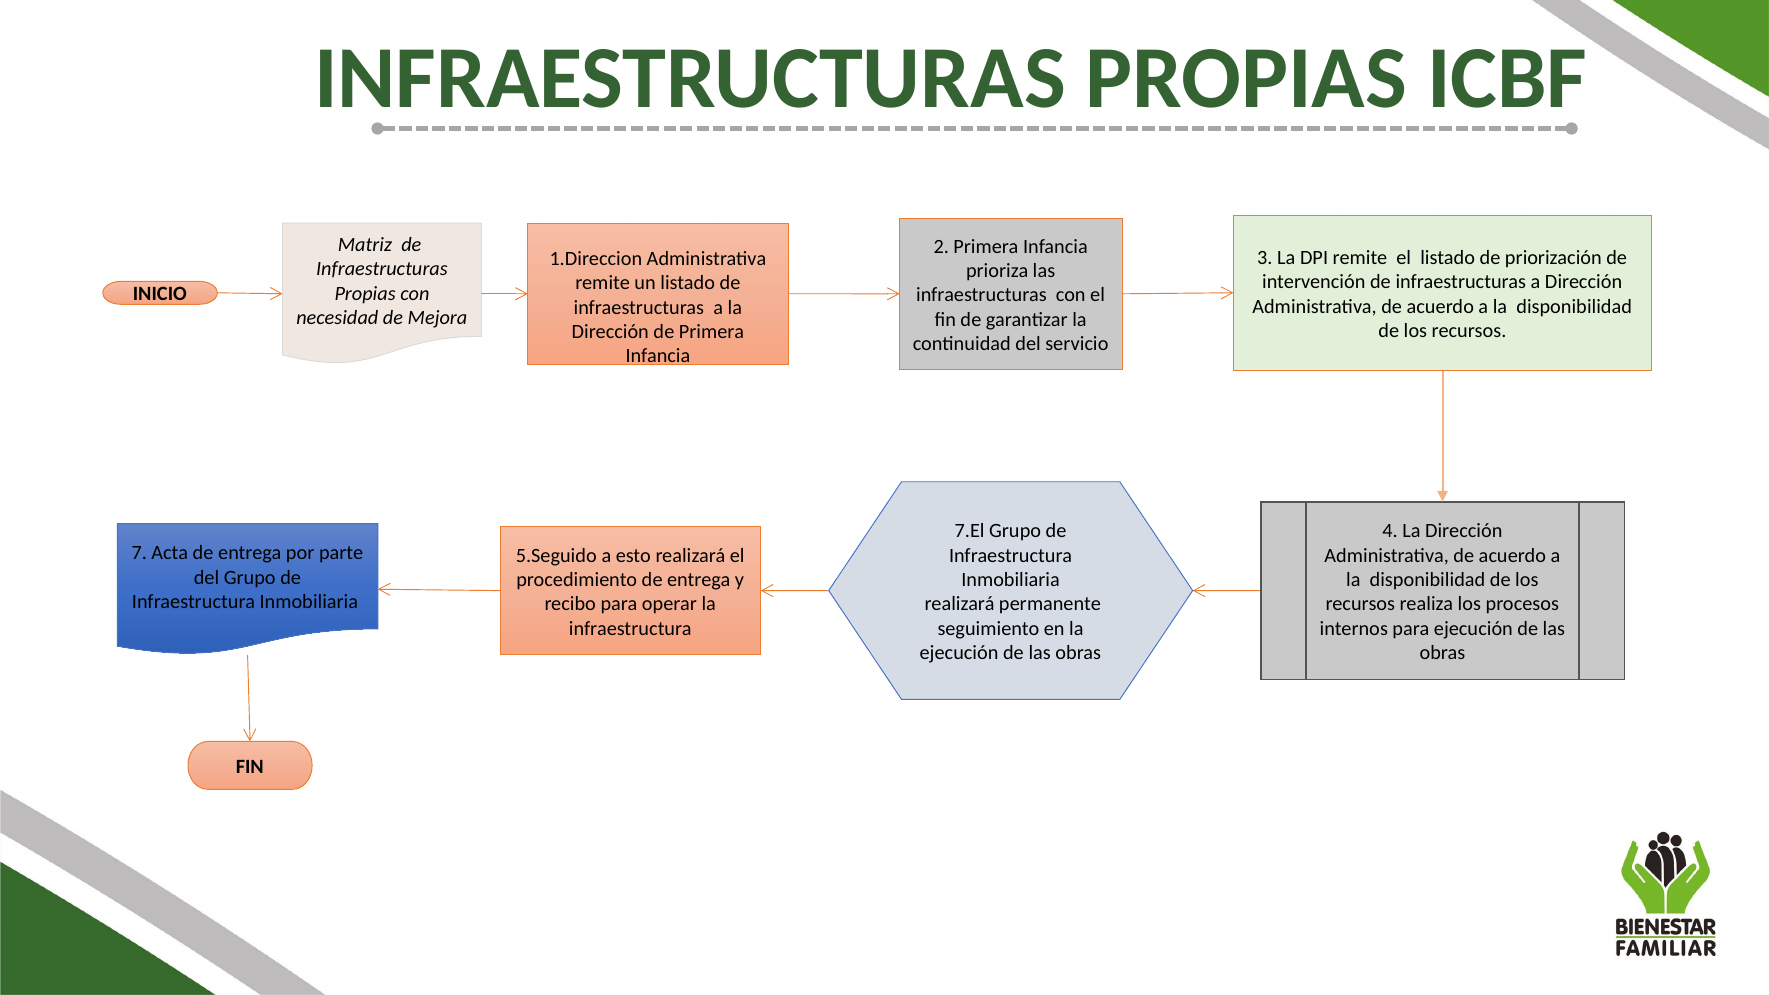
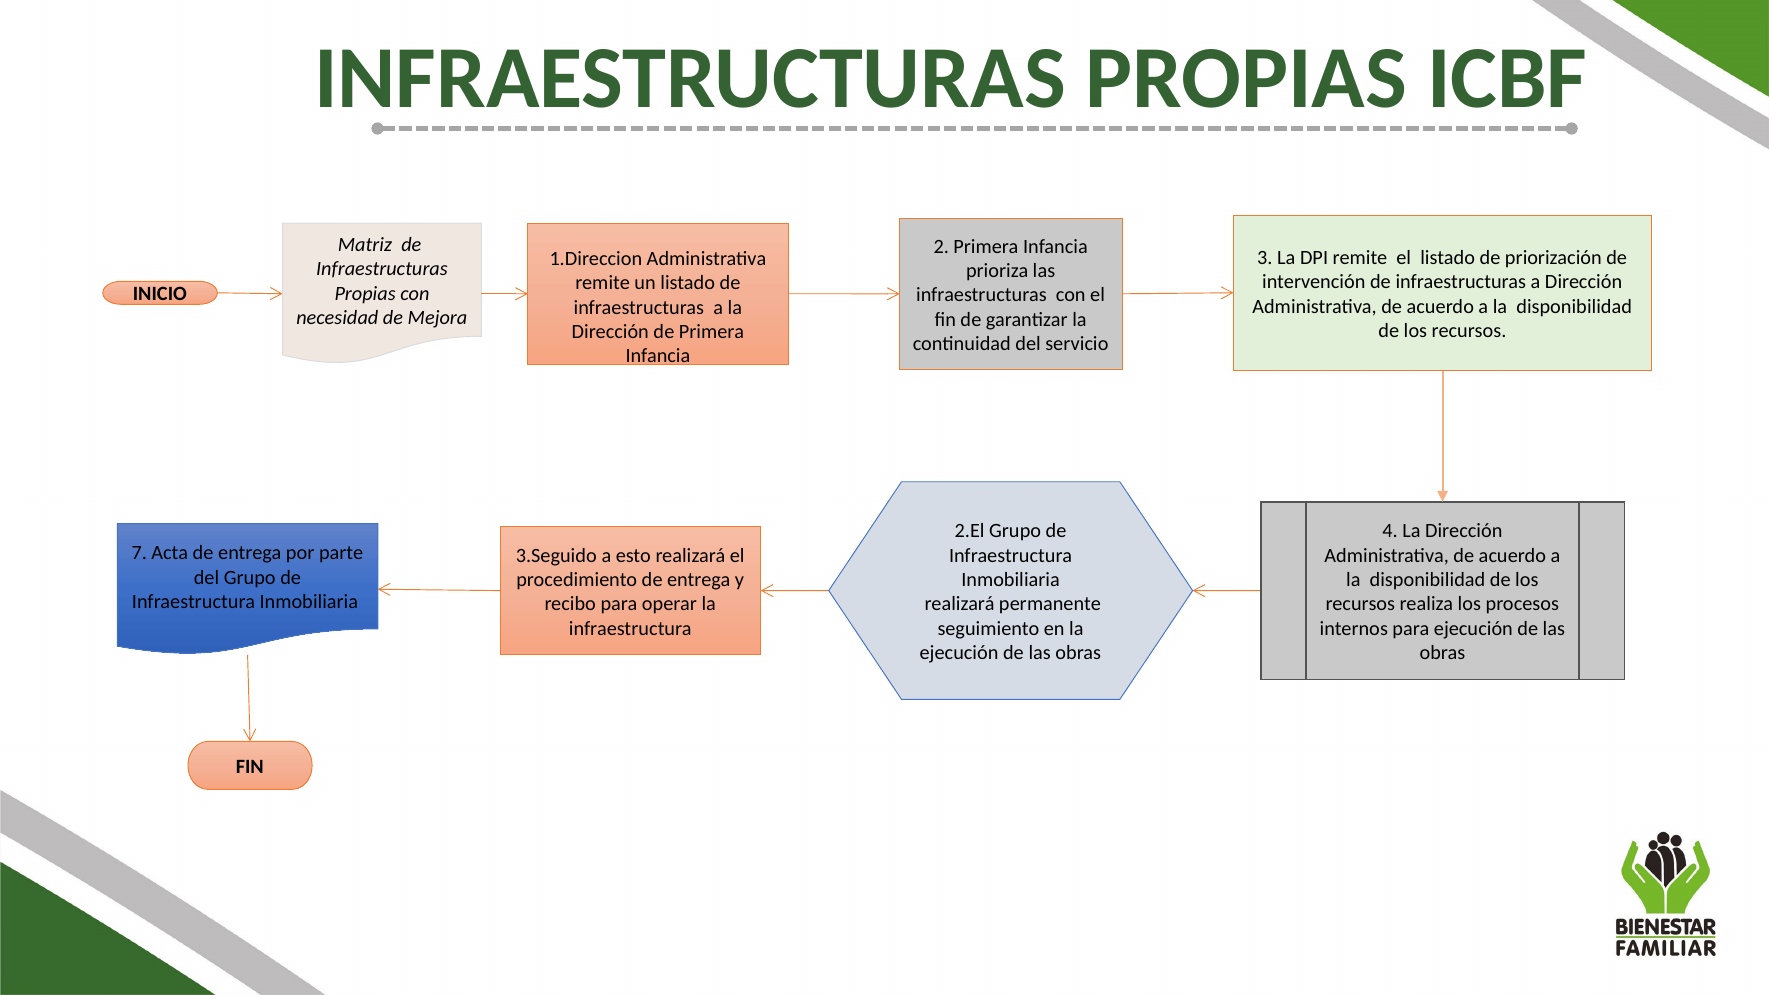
7.El: 7.El -> 2.El
5.Seguido: 5.Seguido -> 3.Seguido
